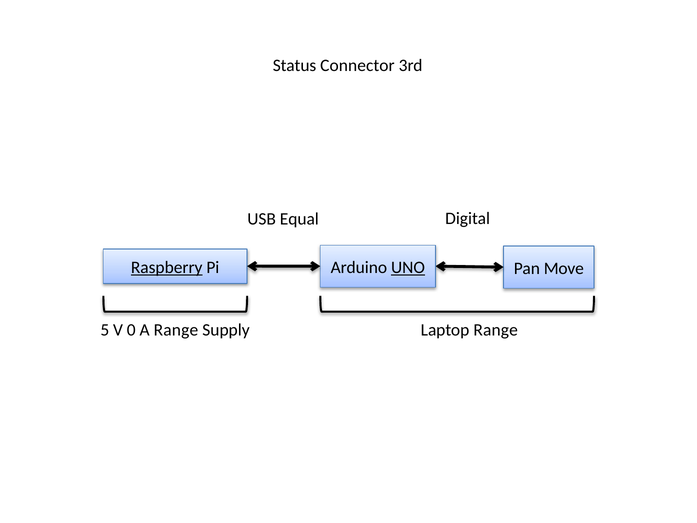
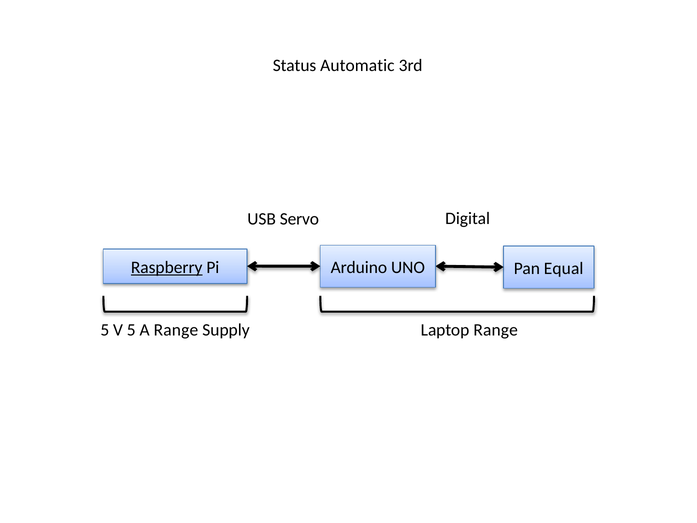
Connector: Connector -> Automatic
Equal: Equal -> Servo
UNO underline: present -> none
Move: Move -> Equal
V 0: 0 -> 5
